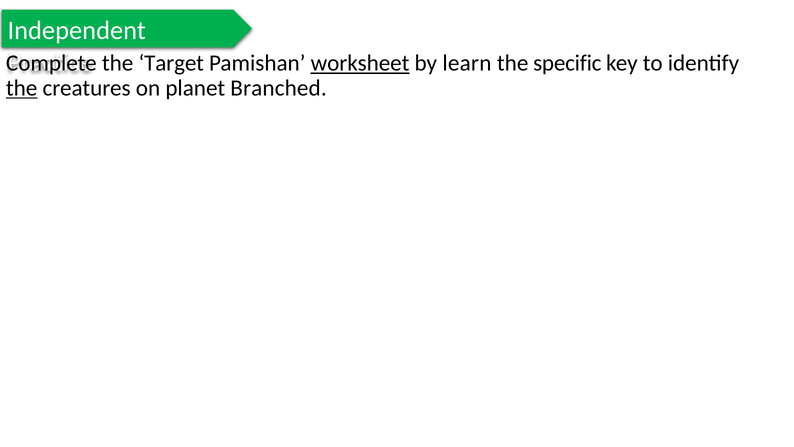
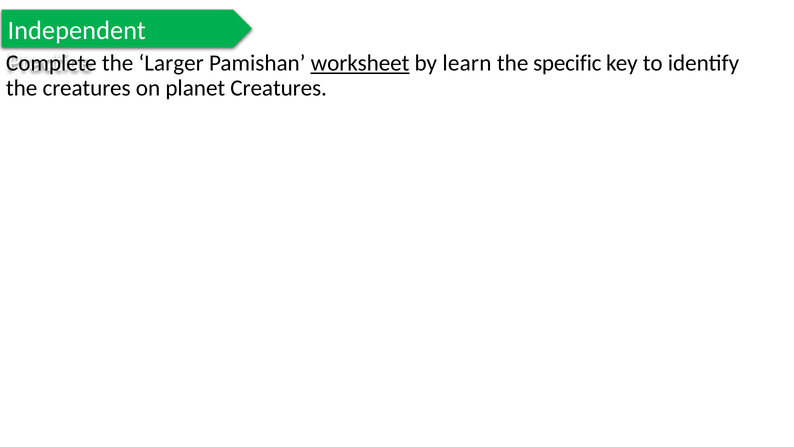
Target: Target -> Larger
the at (22, 88) underline: present -> none
planet Branched: Branched -> Creatures
